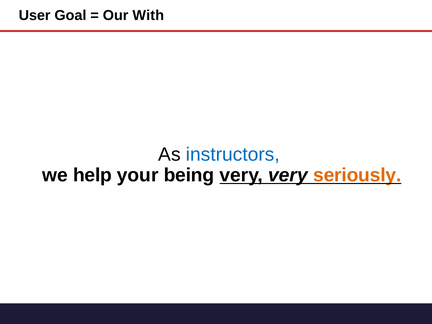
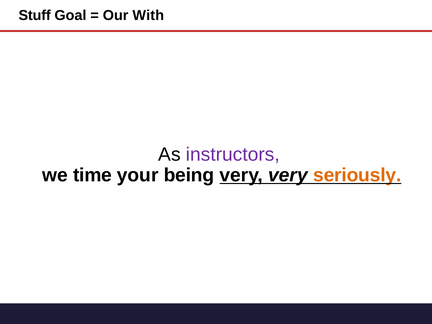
User: User -> Stuff
instructors colour: blue -> purple
help: help -> time
